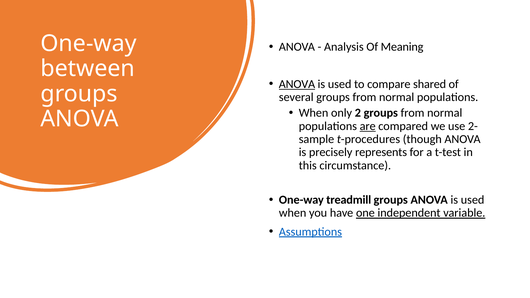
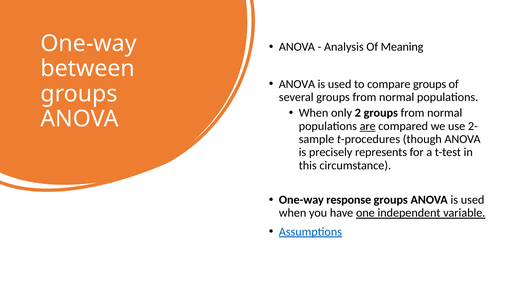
ANOVA at (297, 84) underline: present -> none
compare shared: shared -> groups
treadmill: treadmill -> response
